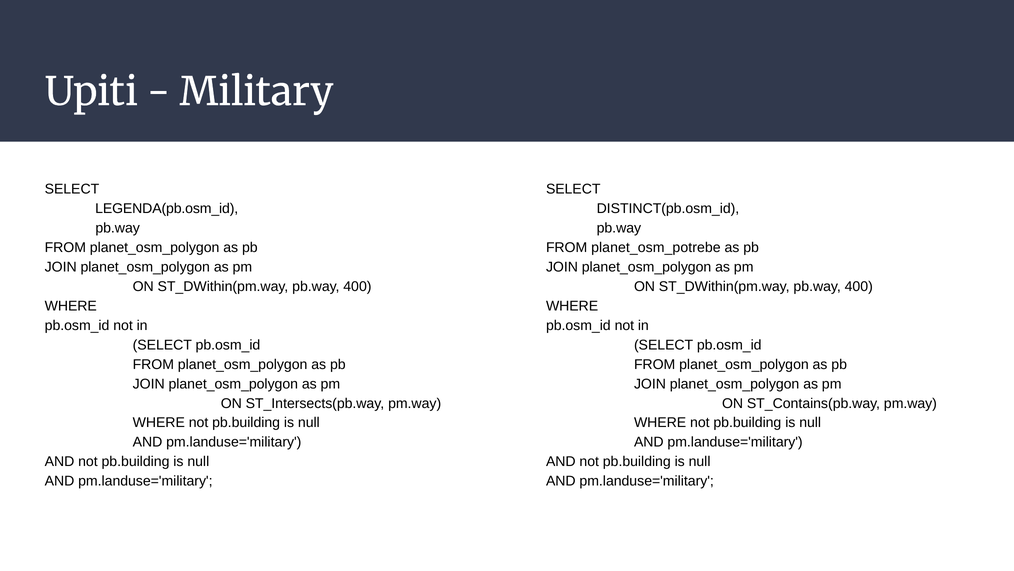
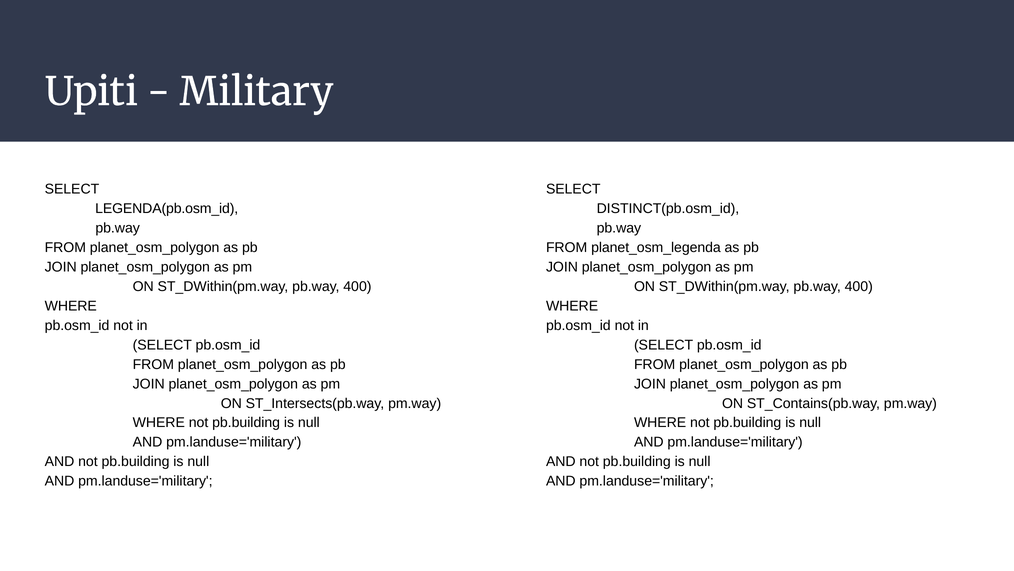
planet_osm_potrebe: planet_osm_potrebe -> planet_osm_legenda
